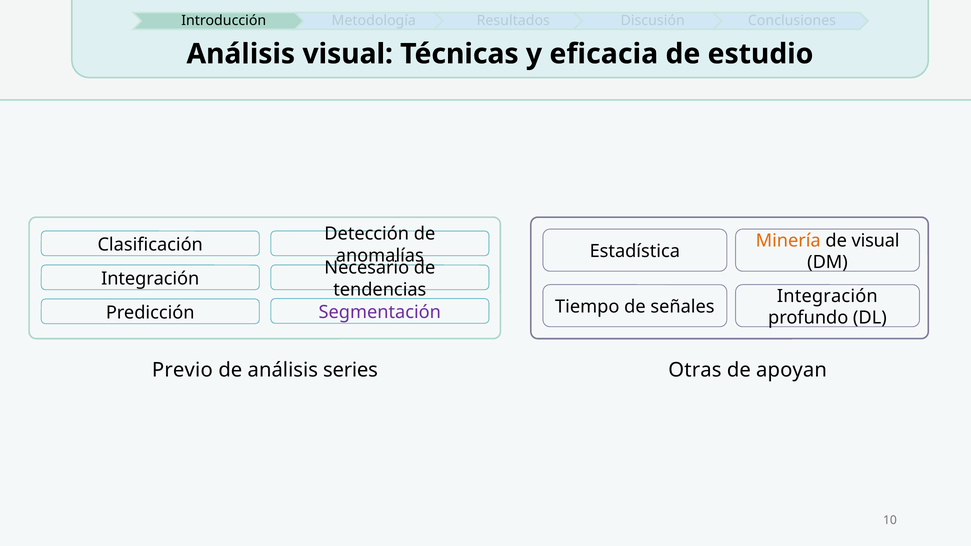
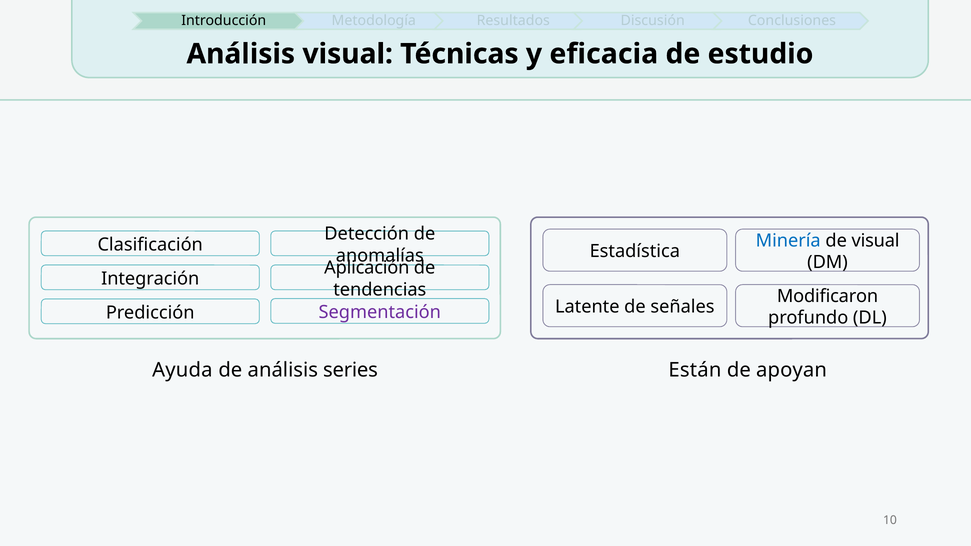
Minería colour: orange -> blue
Necesario: Necesario -> Aplicación
Integración at (827, 296): Integración -> Modificaron
Tiempo: Tiempo -> Latente
Previo: Previo -> Ayuda
Otras: Otras -> Están
